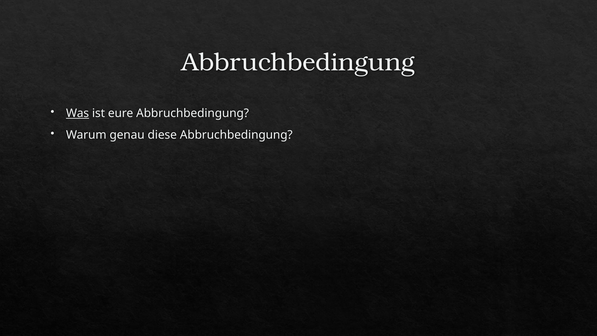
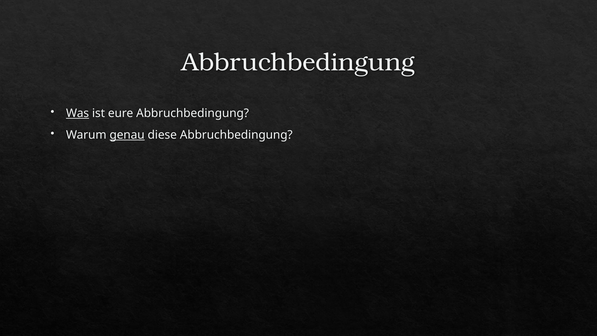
genau underline: none -> present
